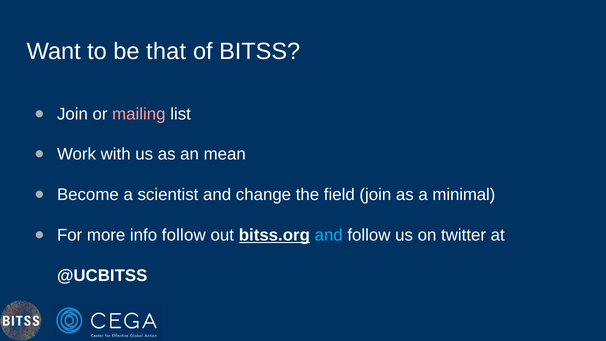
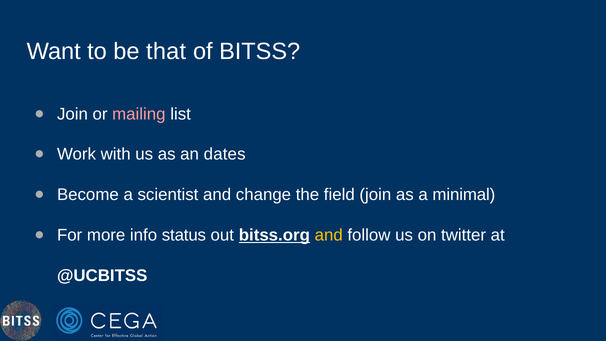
mean: mean -> dates
info follow: follow -> status
and at (329, 235) colour: light blue -> yellow
